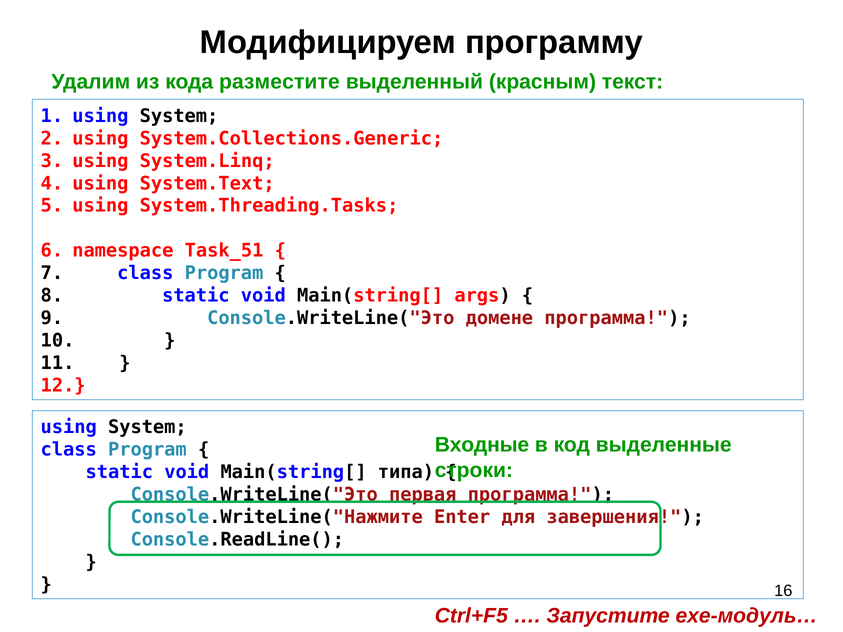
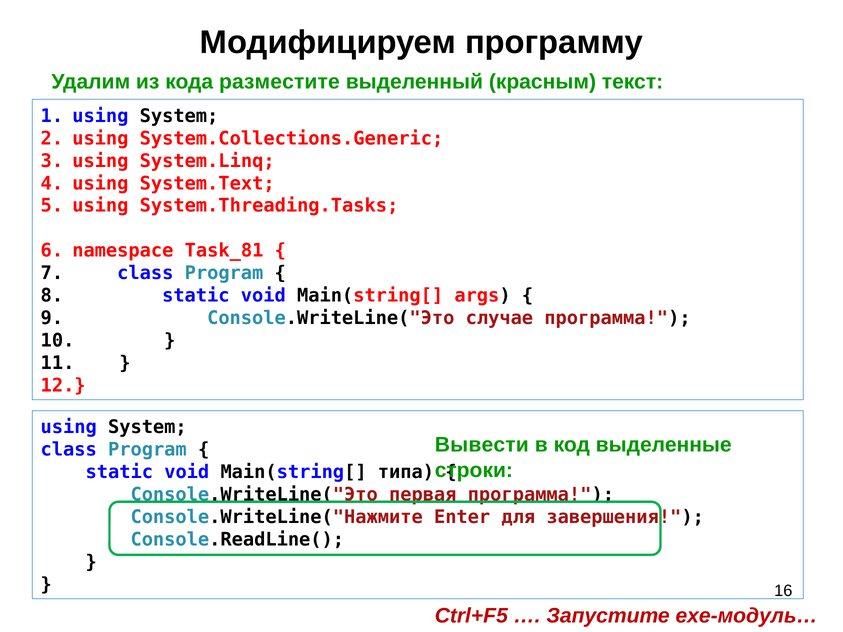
Task_51: Task_51 -> Task_81
домене: домене -> случае
Входные: Входные -> Вывести
